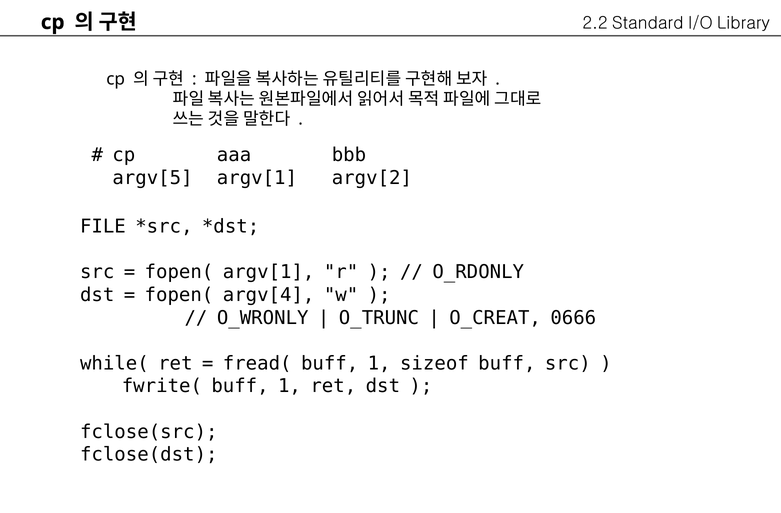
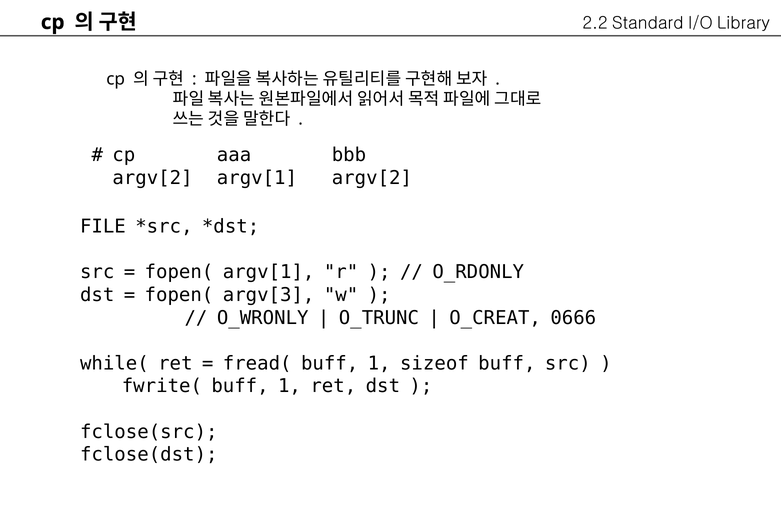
argv[5 at (153, 178): argv[5 -> argv[2
argv[4: argv[4 -> argv[3
